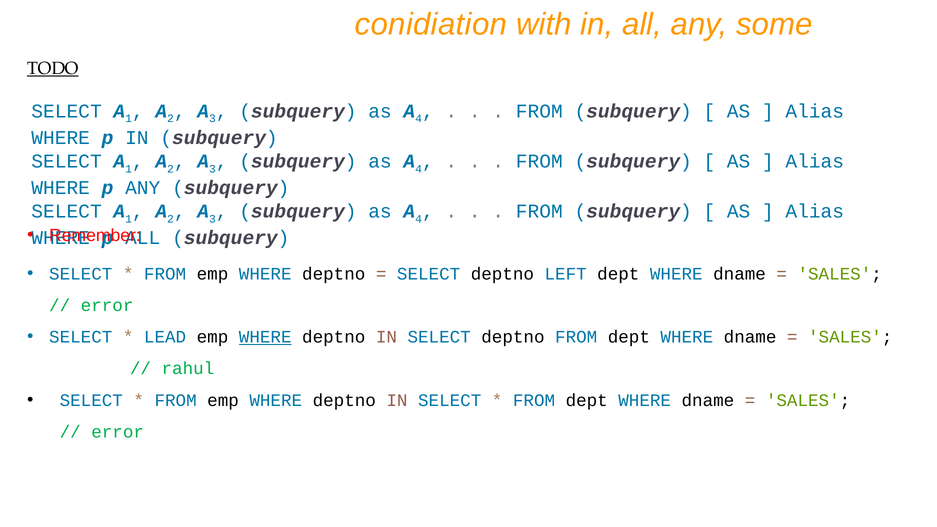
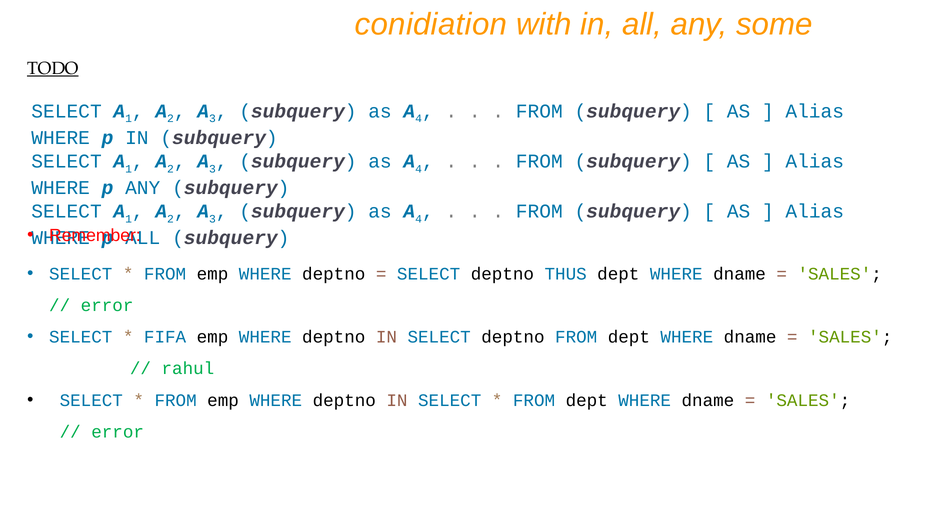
LEFT: LEFT -> THUS
LEAD: LEAD -> FIFA
WHERE at (265, 337) underline: present -> none
